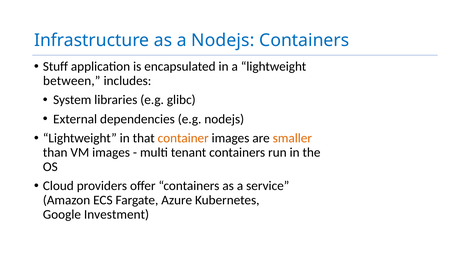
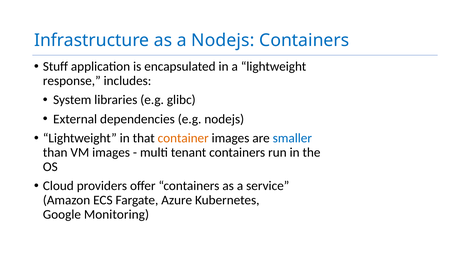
between: between -> response
smaller colour: orange -> blue
Investment: Investment -> Monitoring
